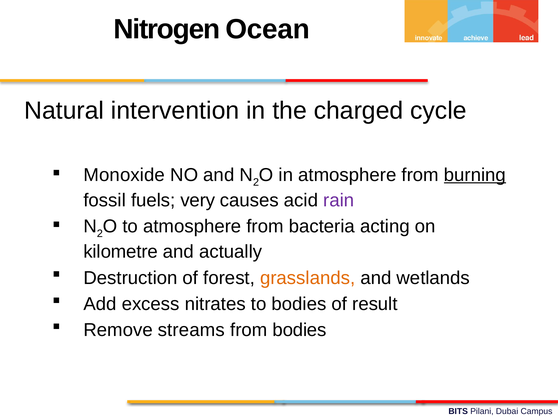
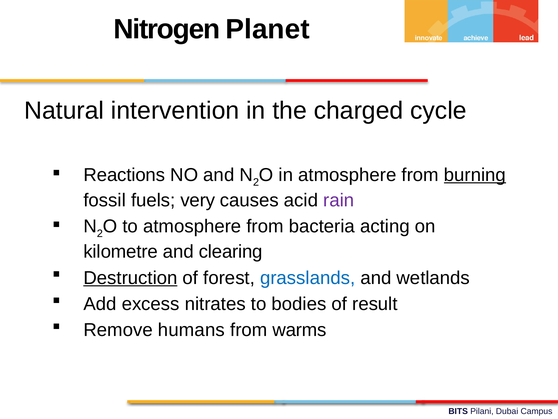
Ocean: Ocean -> Planet
Monoxide: Monoxide -> Reactions
actually: actually -> clearing
Destruction underline: none -> present
grasslands colour: orange -> blue
streams: streams -> humans
from bodies: bodies -> warms
